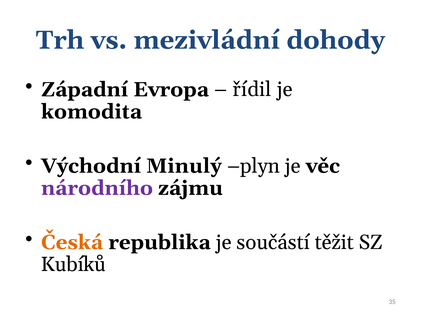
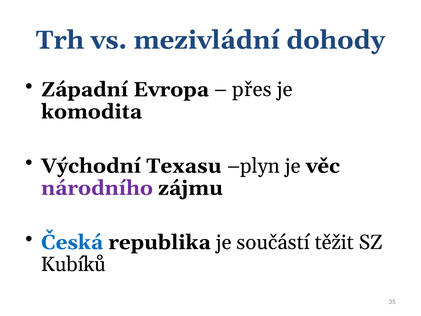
řídil: řídil -> přes
Minulý: Minulý -> Texasu
Česká colour: orange -> blue
